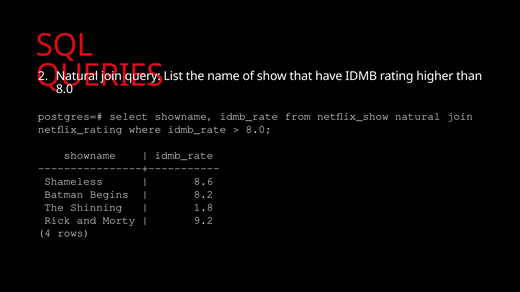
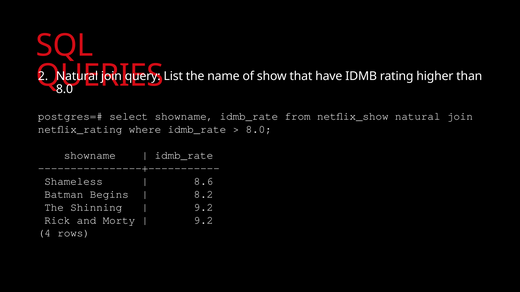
1.8 at (203, 207): 1.8 -> 9.2
